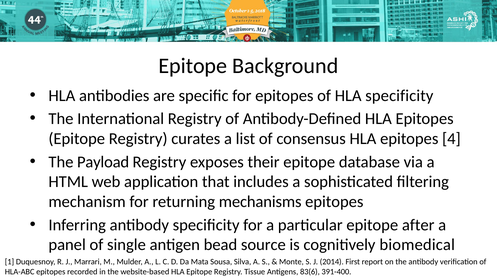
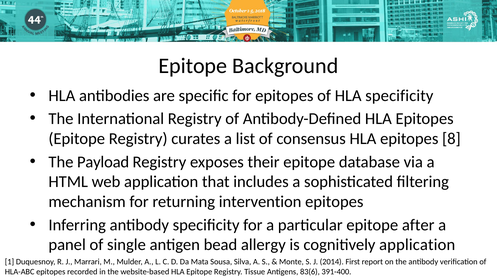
4: 4 -> 8
mechanisms: mechanisms -> intervention
source: source -> allergy
cognitively biomedical: biomedical -> application
